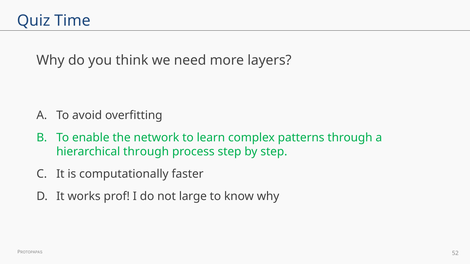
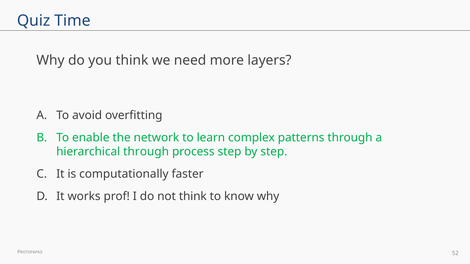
not large: large -> think
